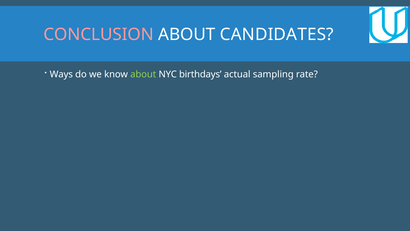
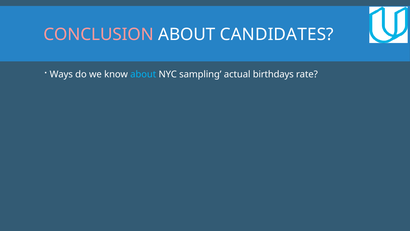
about at (143, 74) colour: light green -> light blue
birthdays: birthdays -> sampling
sampling: sampling -> birthdays
